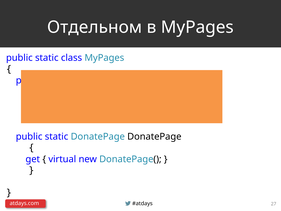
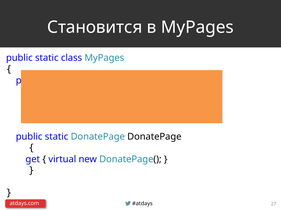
Отдельном: Отдельном -> Становится
